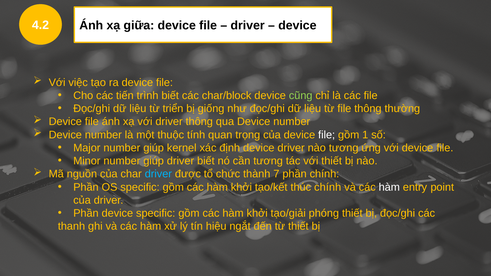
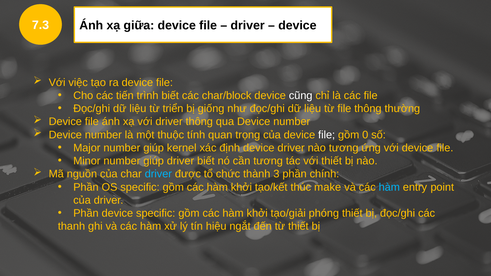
4.2: 4.2 -> 7.3
cũng colour: light green -> white
1: 1 -> 0
7: 7 -> 3
thúc chính: chính -> make
hàm at (389, 187) colour: white -> light blue
